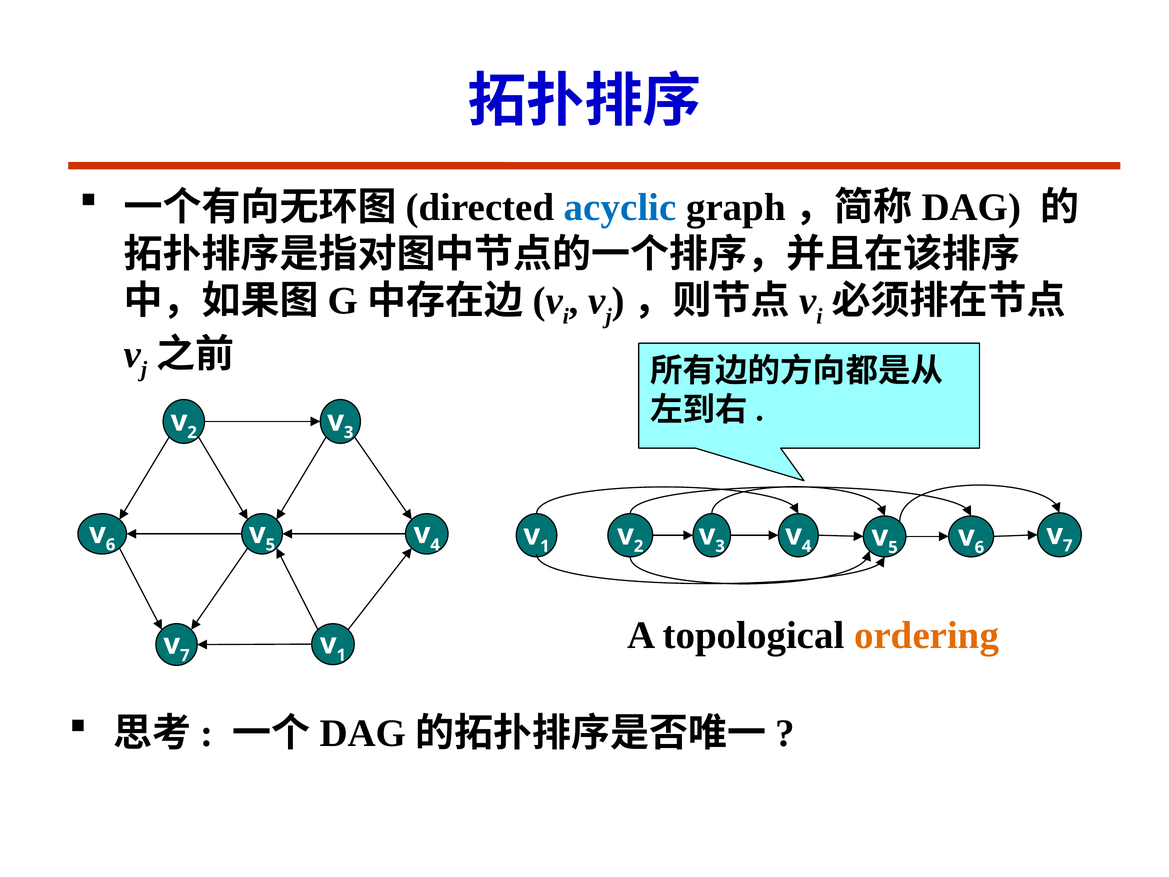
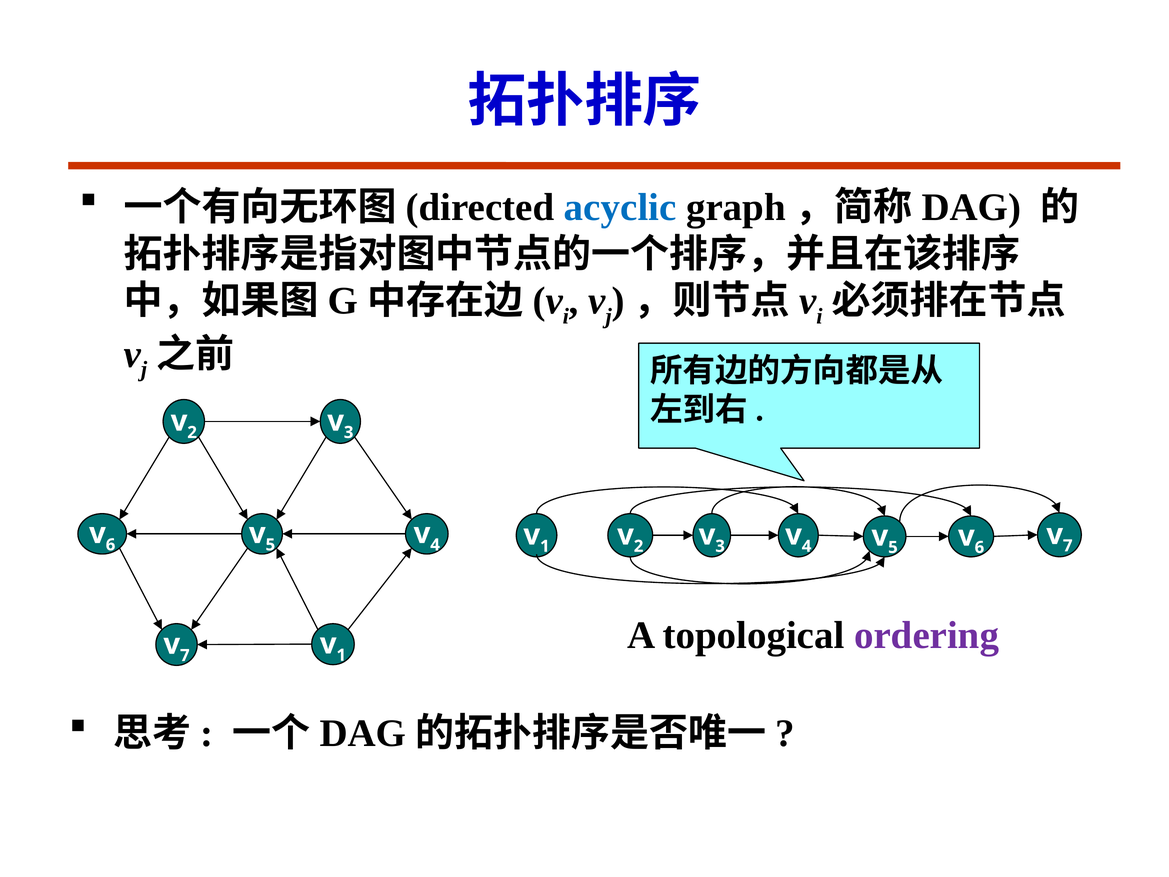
ordering colour: orange -> purple
